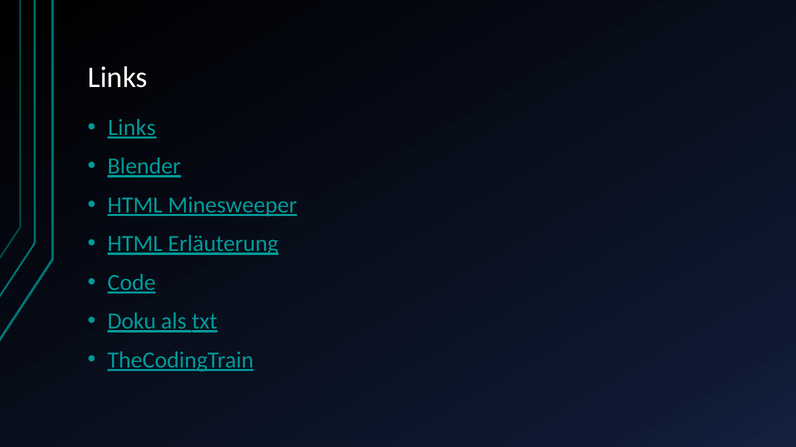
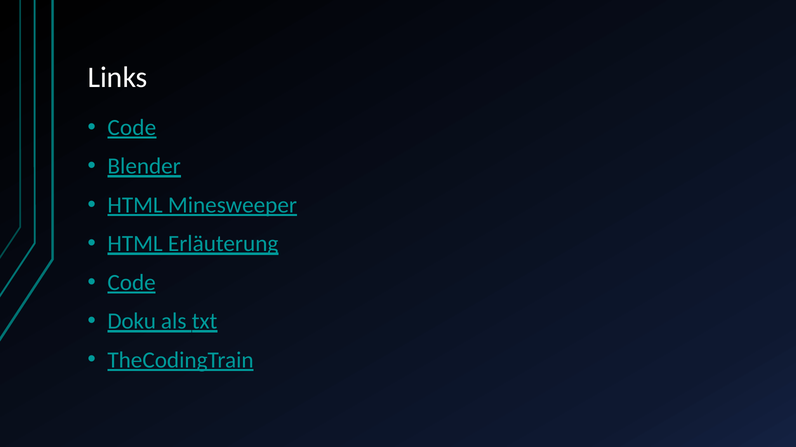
Links at (132, 128): Links -> Code
